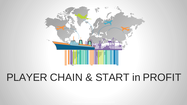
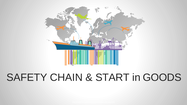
PLAYER: PLAYER -> SAFETY
PROFIT: PROFIT -> GOODS
